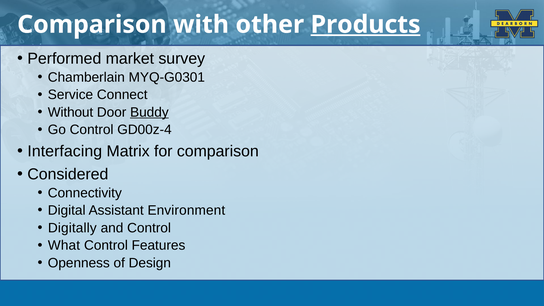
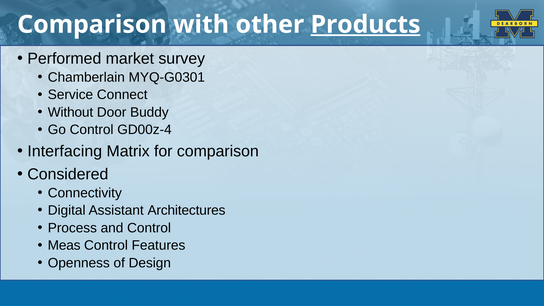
Buddy underline: present -> none
Environment: Environment -> Architectures
Digitally: Digitally -> Process
What: What -> Meas
